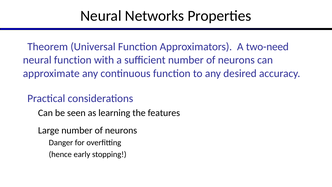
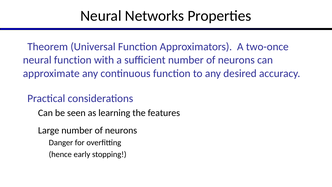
two-need: two-need -> two-once
